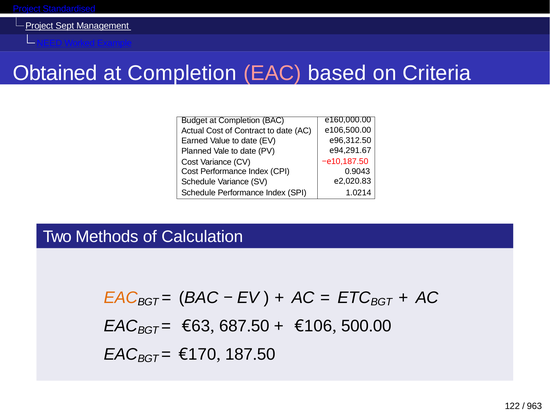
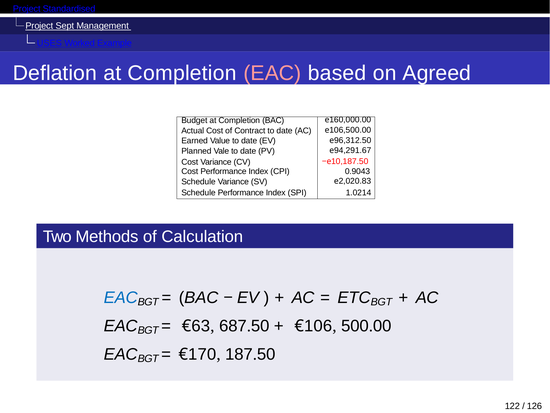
NEED: NEED -> USES
Obtained: Obtained -> Deflation
Criteria: Criteria -> Agreed
EAC at (121, 298) colour: orange -> blue
963: 963 -> 126
